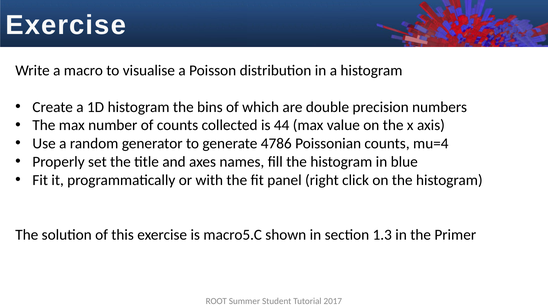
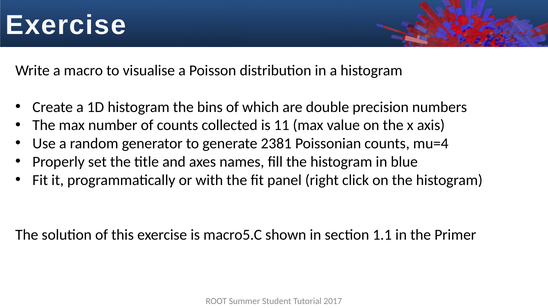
44: 44 -> 11
4786: 4786 -> 2381
1.3: 1.3 -> 1.1
